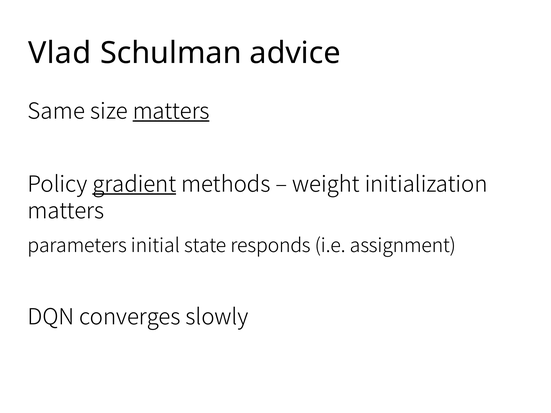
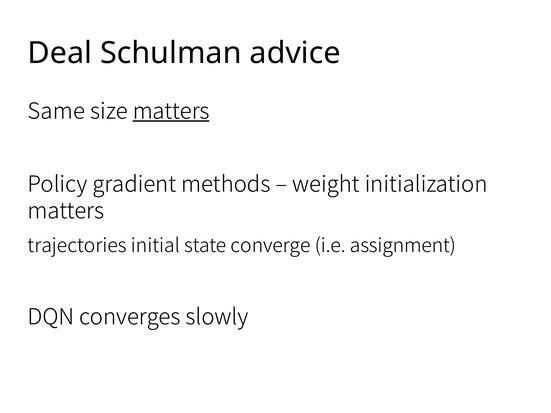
Vlad: Vlad -> Deal
gradient underline: present -> none
parameters: parameters -> trajectories
responds: responds -> converge
